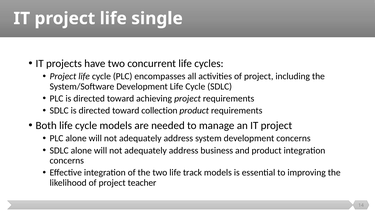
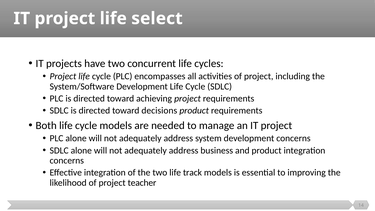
single: single -> select
collection: collection -> decisions
